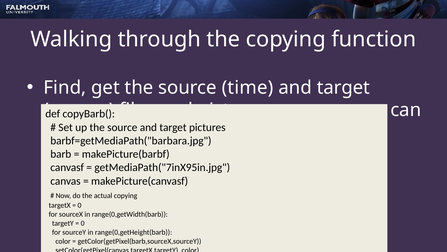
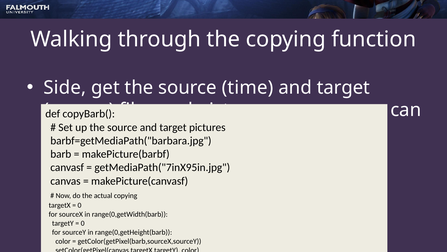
Find: Find -> Side
